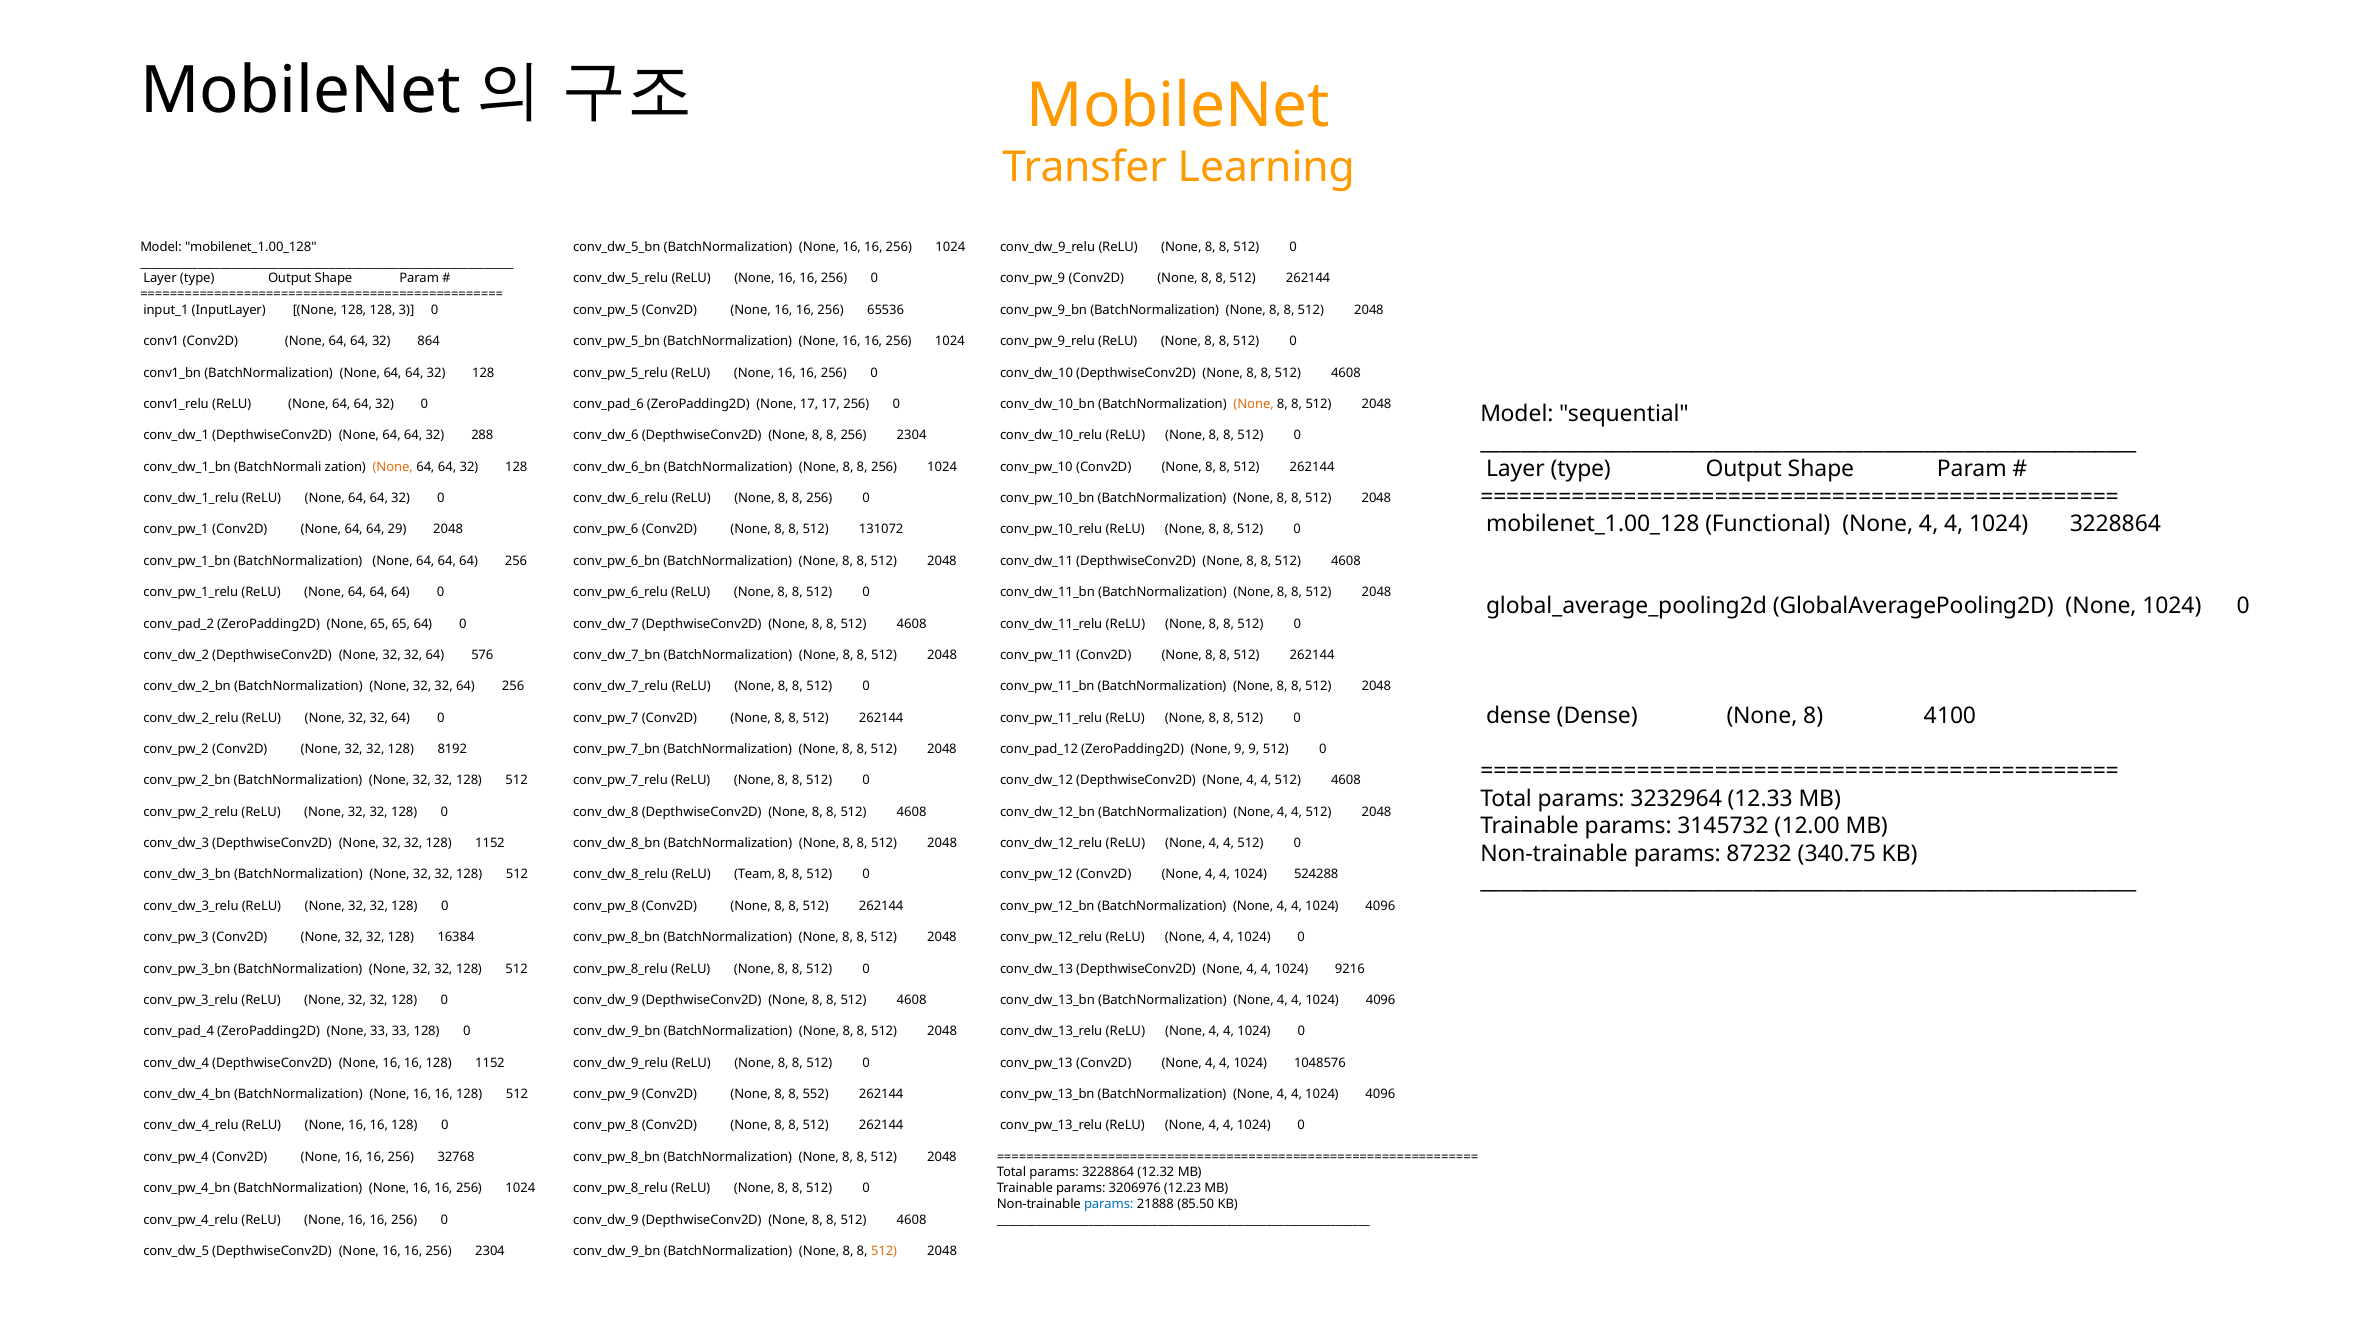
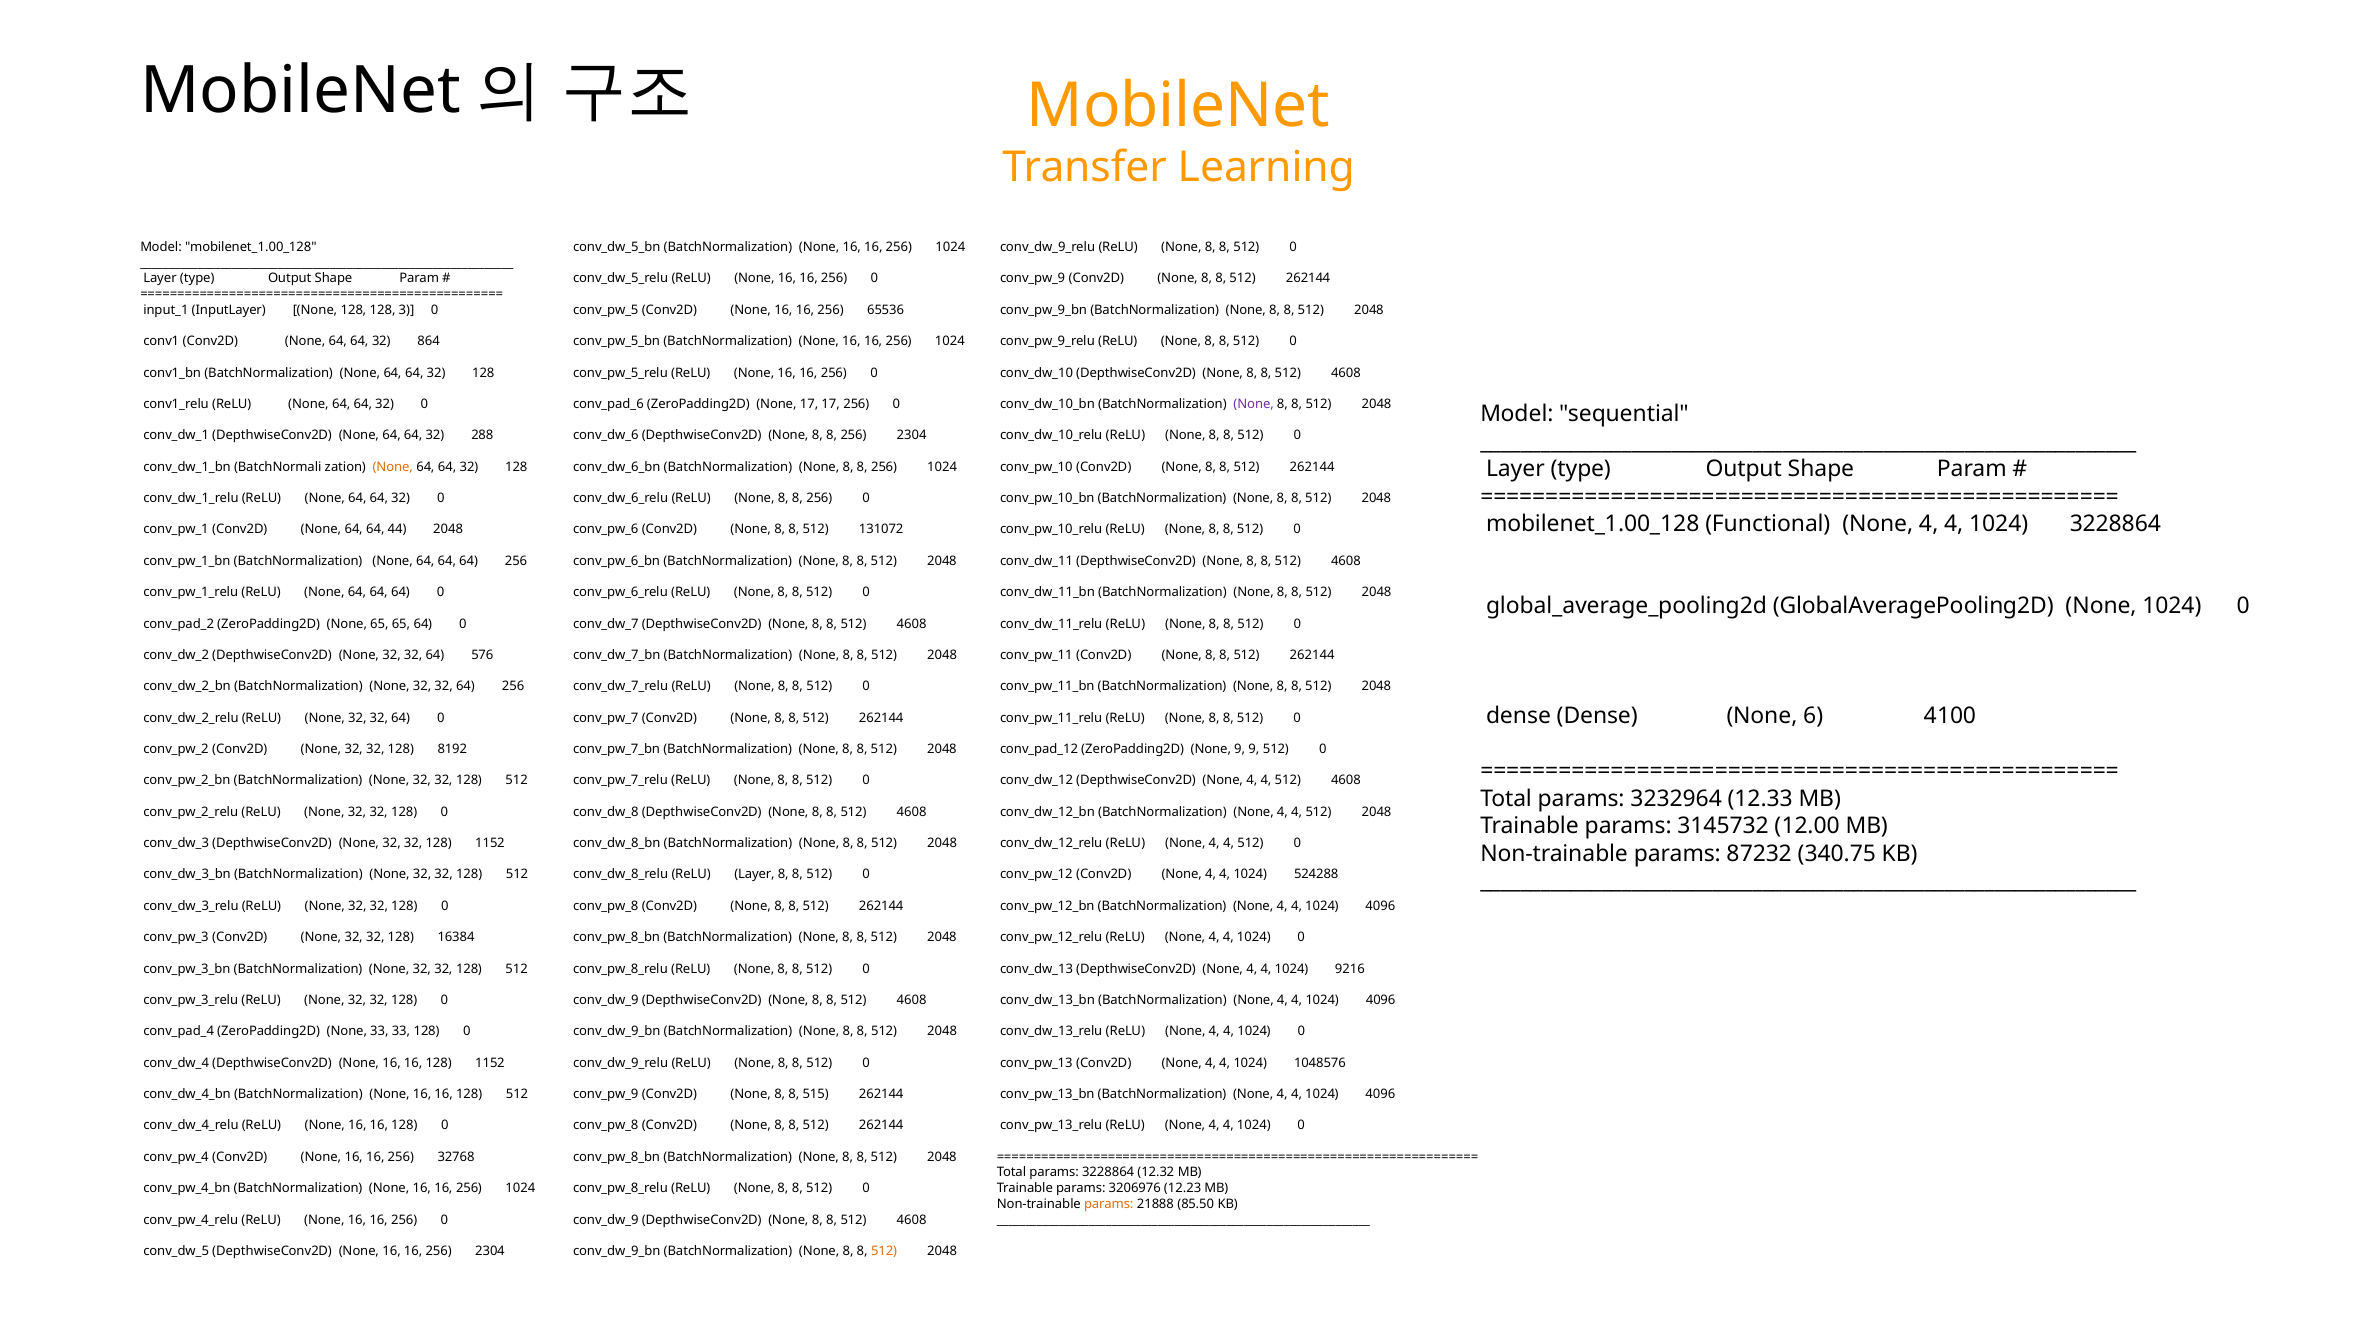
None at (1254, 404) colour: orange -> purple
29: 29 -> 44
Dense None 8: 8 -> 6
ReLU Team: Team -> Layer
552: 552 -> 515
params at (1109, 1204) colour: blue -> orange
